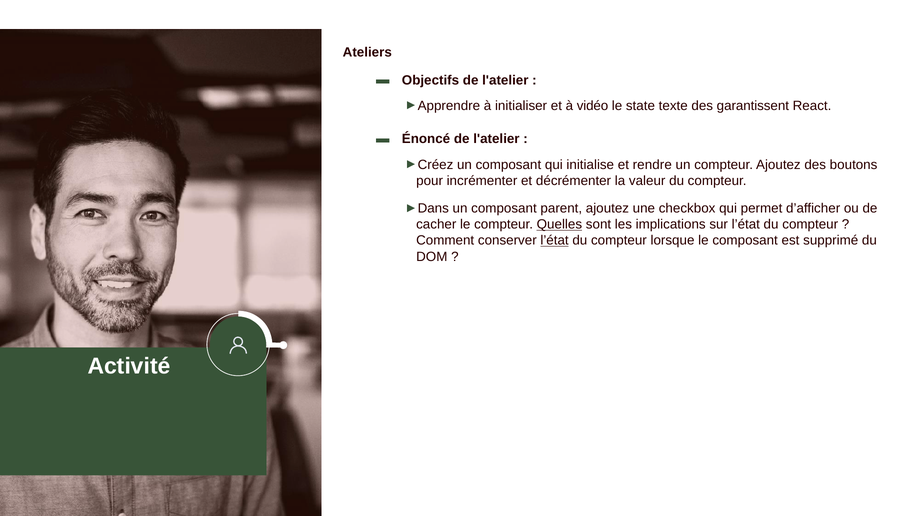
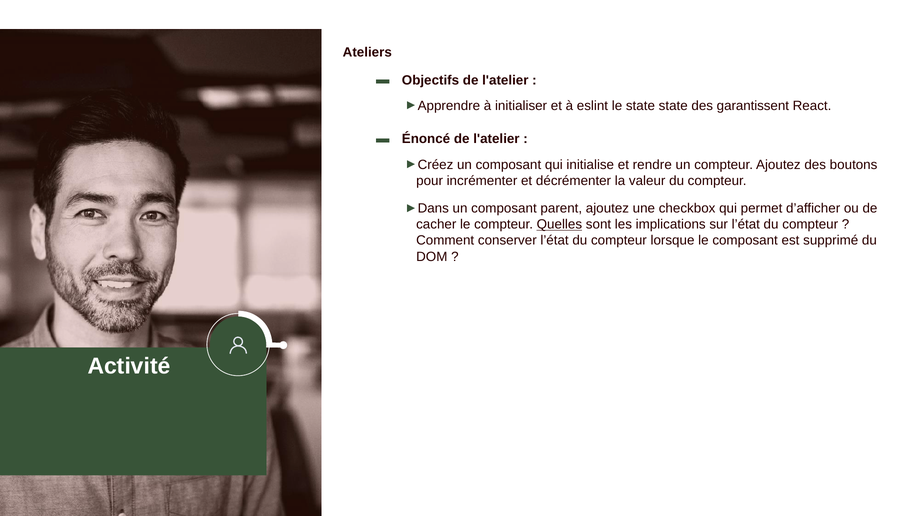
vidéo: vidéo -> eslint
state texte: texte -> state
l’état at (555, 240) underline: present -> none
